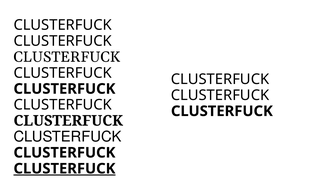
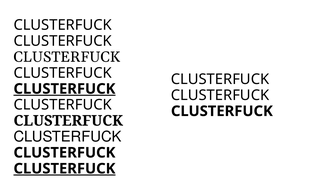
CLUSTERFUCK at (64, 89) underline: none -> present
